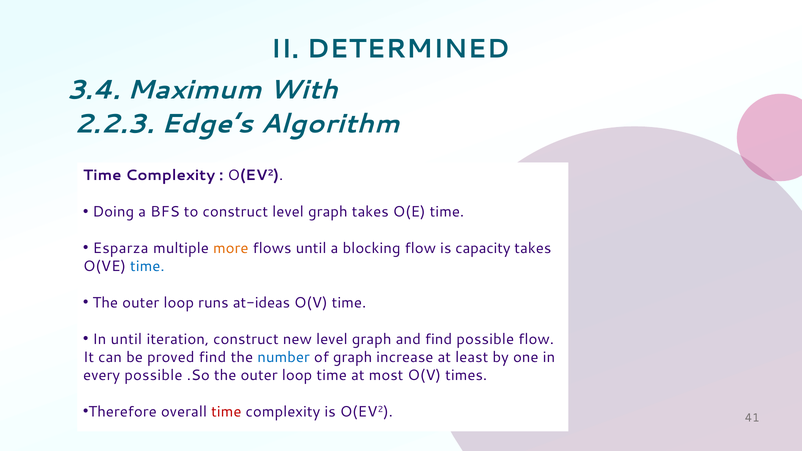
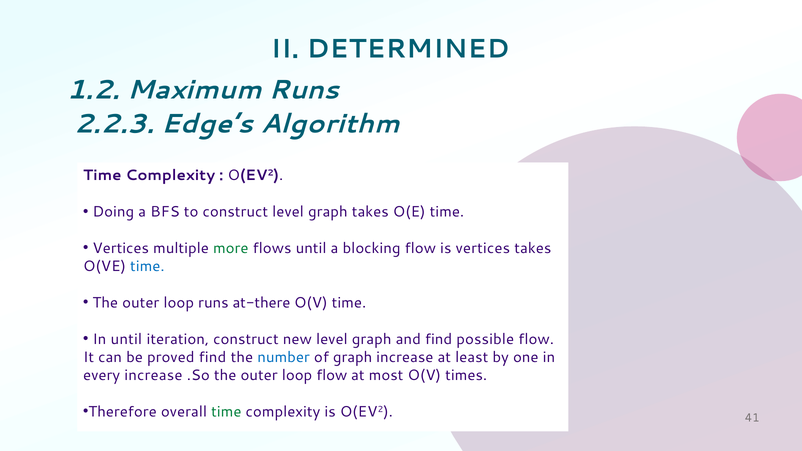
3.4: 3.4 -> 1.2
Maximum With: With -> Runs
Esparza at (121, 248): Esparza -> Vertices
more colour: orange -> green
is capacity: capacity -> vertices
at-ideas: at-ideas -> at-there
every possible: possible -> increase
loop time: time -> flow
time at (226, 412) colour: red -> green
